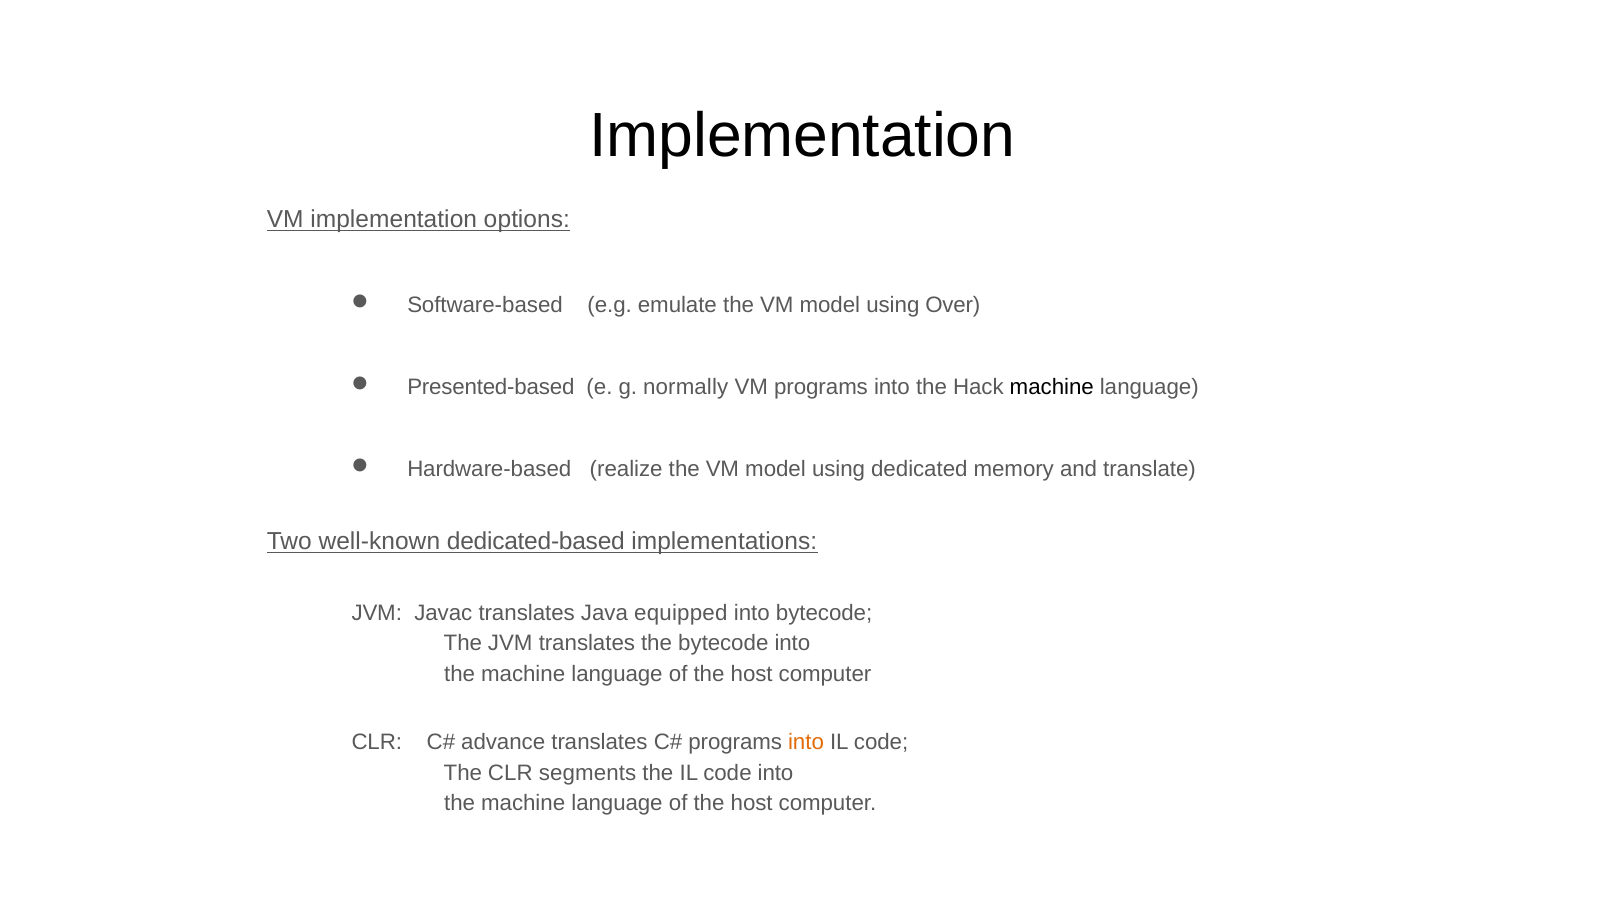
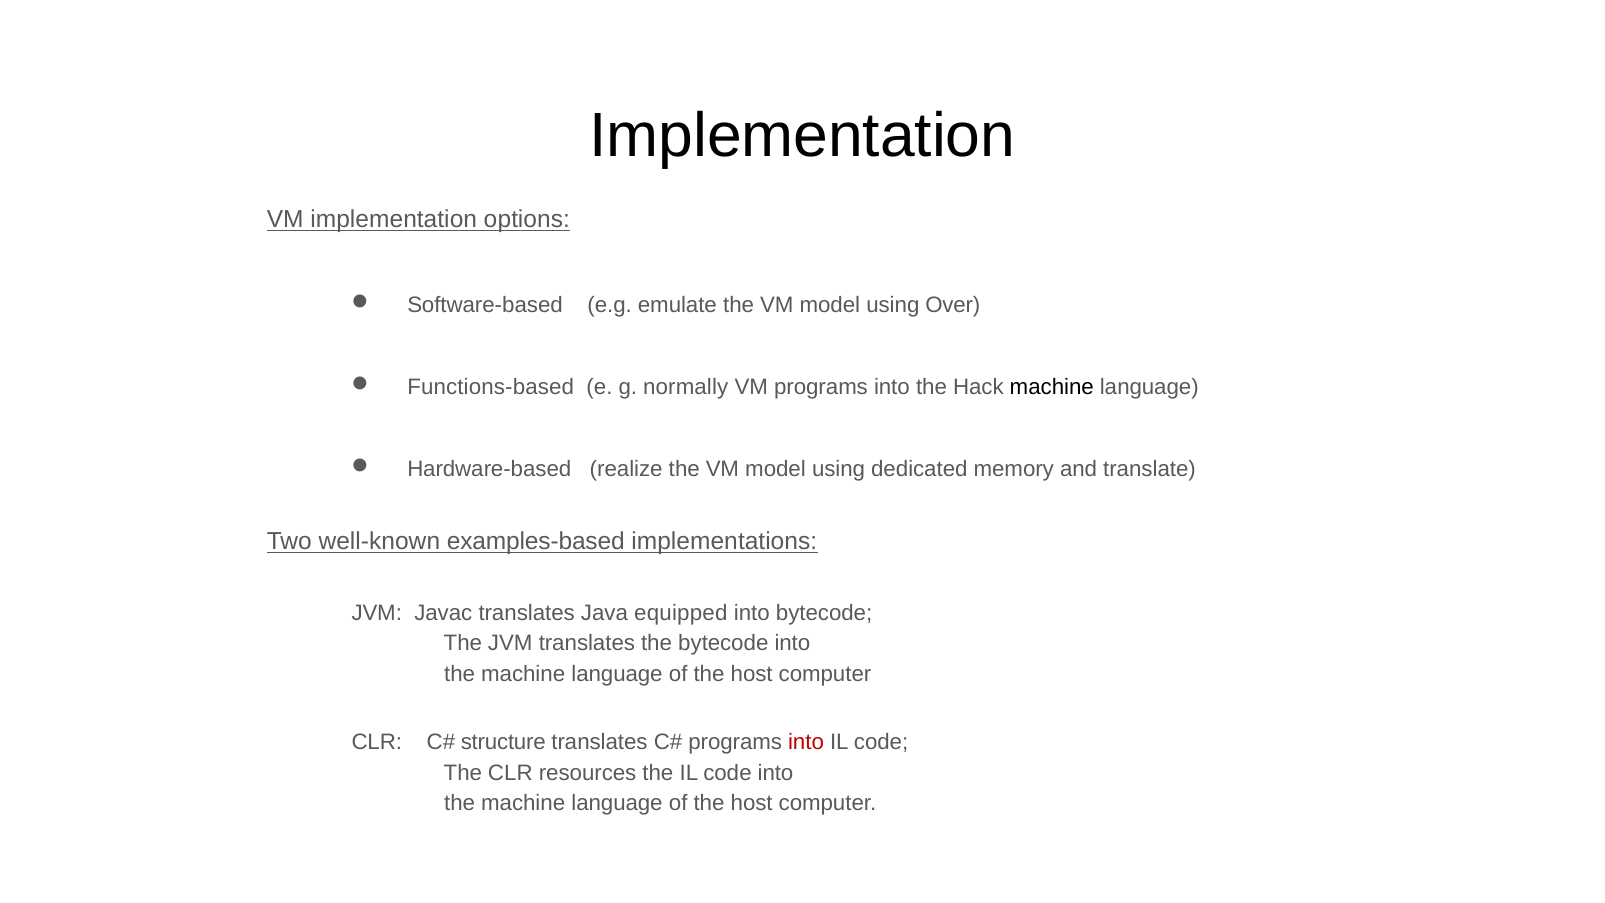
Presented-based: Presented-based -> Functions-based
dedicated-based: dedicated-based -> examples-based
advance: advance -> structure
into at (806, 742) colour: orange -> red
segments: segments -> resources
